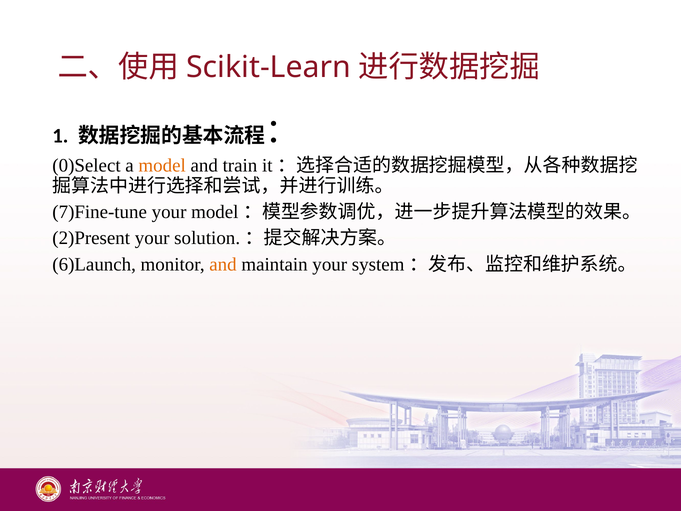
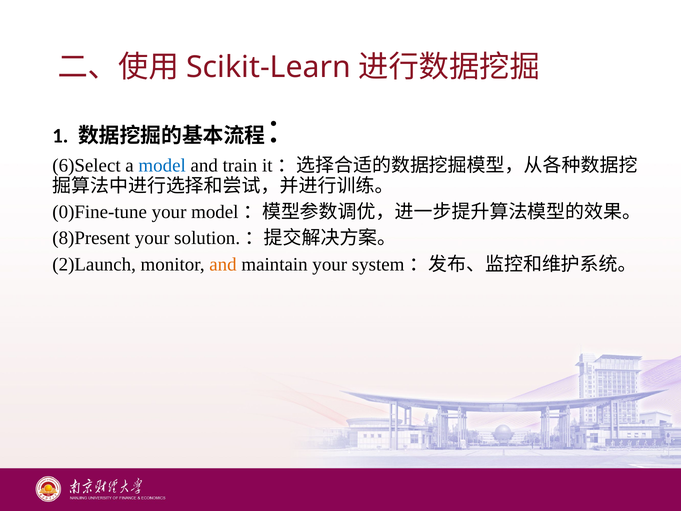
0)Select: 0)Select -> 6)Select
model colour: orange -> blue
7)Fine-tune: 7)Fine-tune -> 0)Fine-tune
2)Present: 2)Present -> 8)Present
6)Launch: 6)Launch -> 2)Launch
